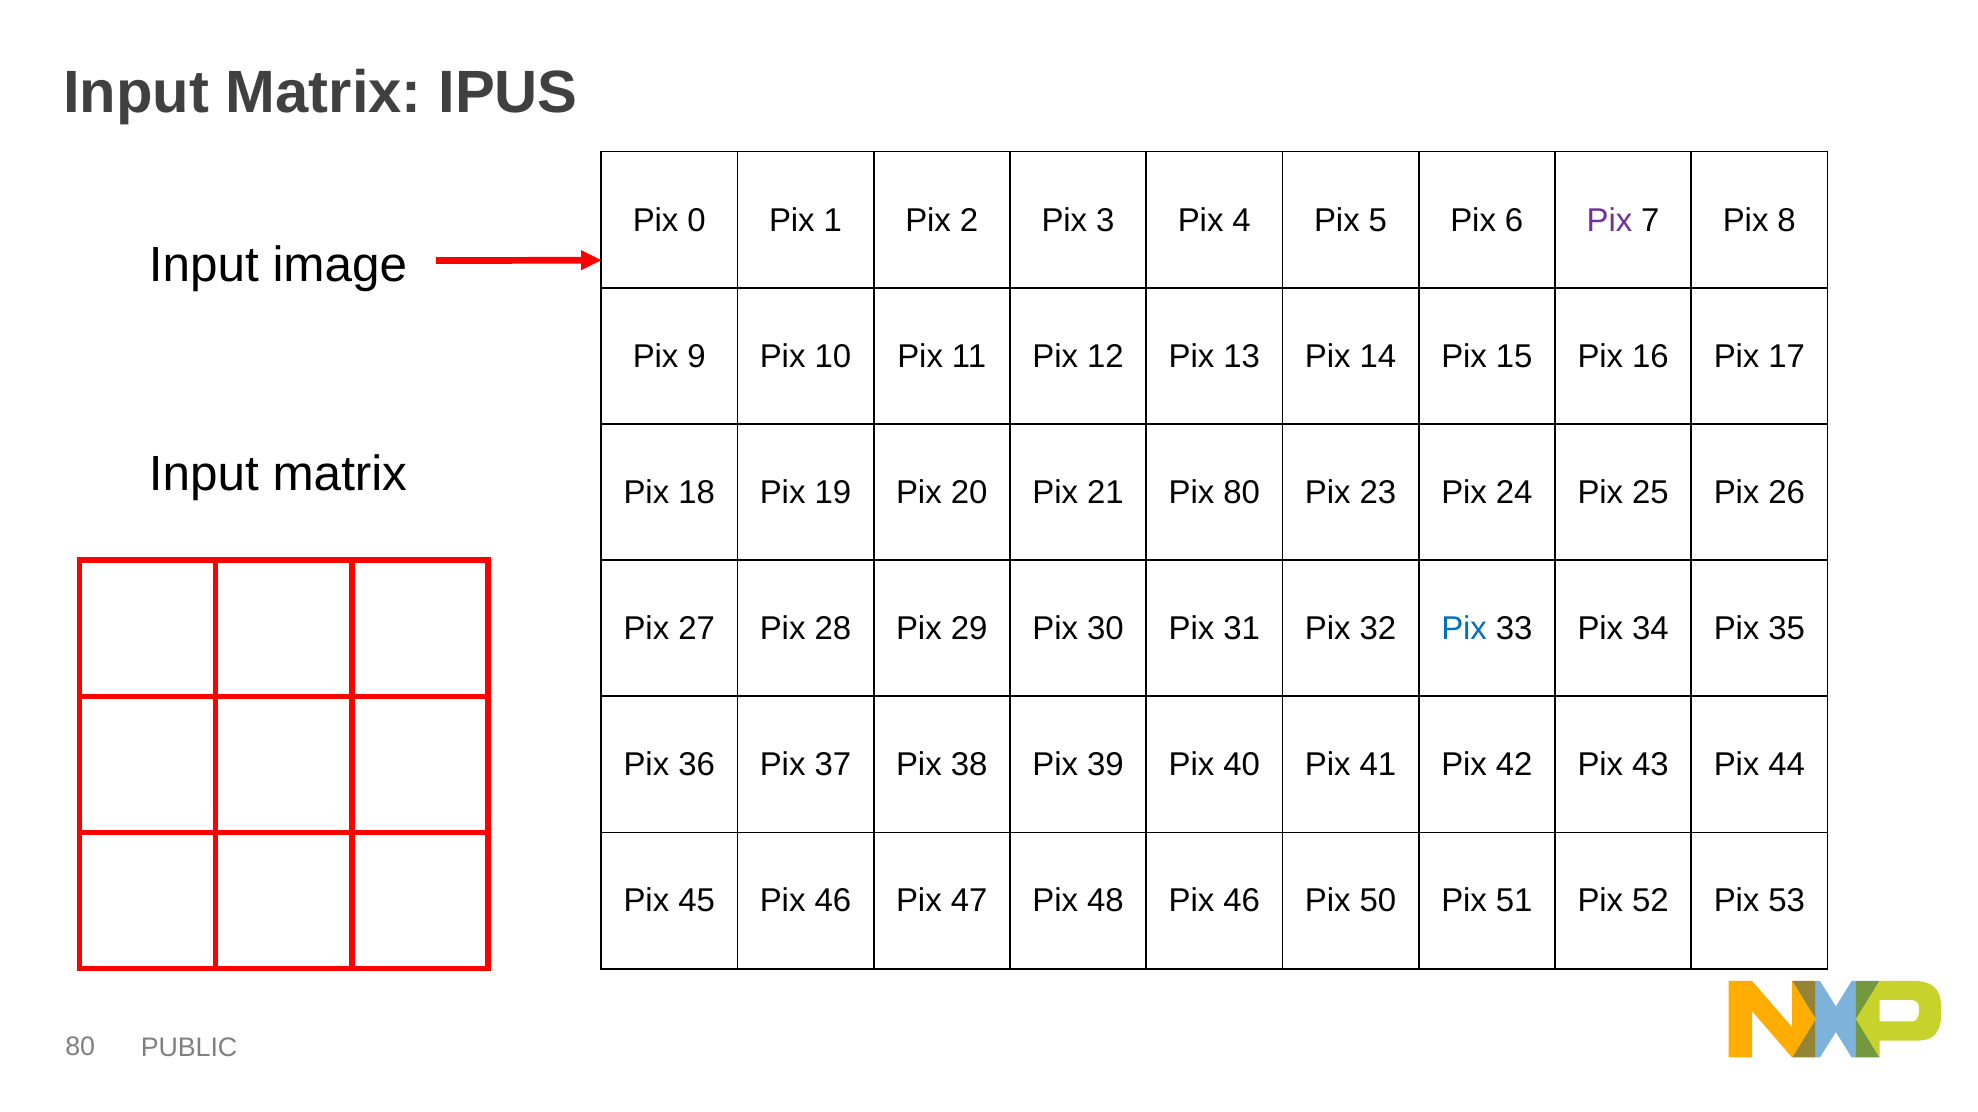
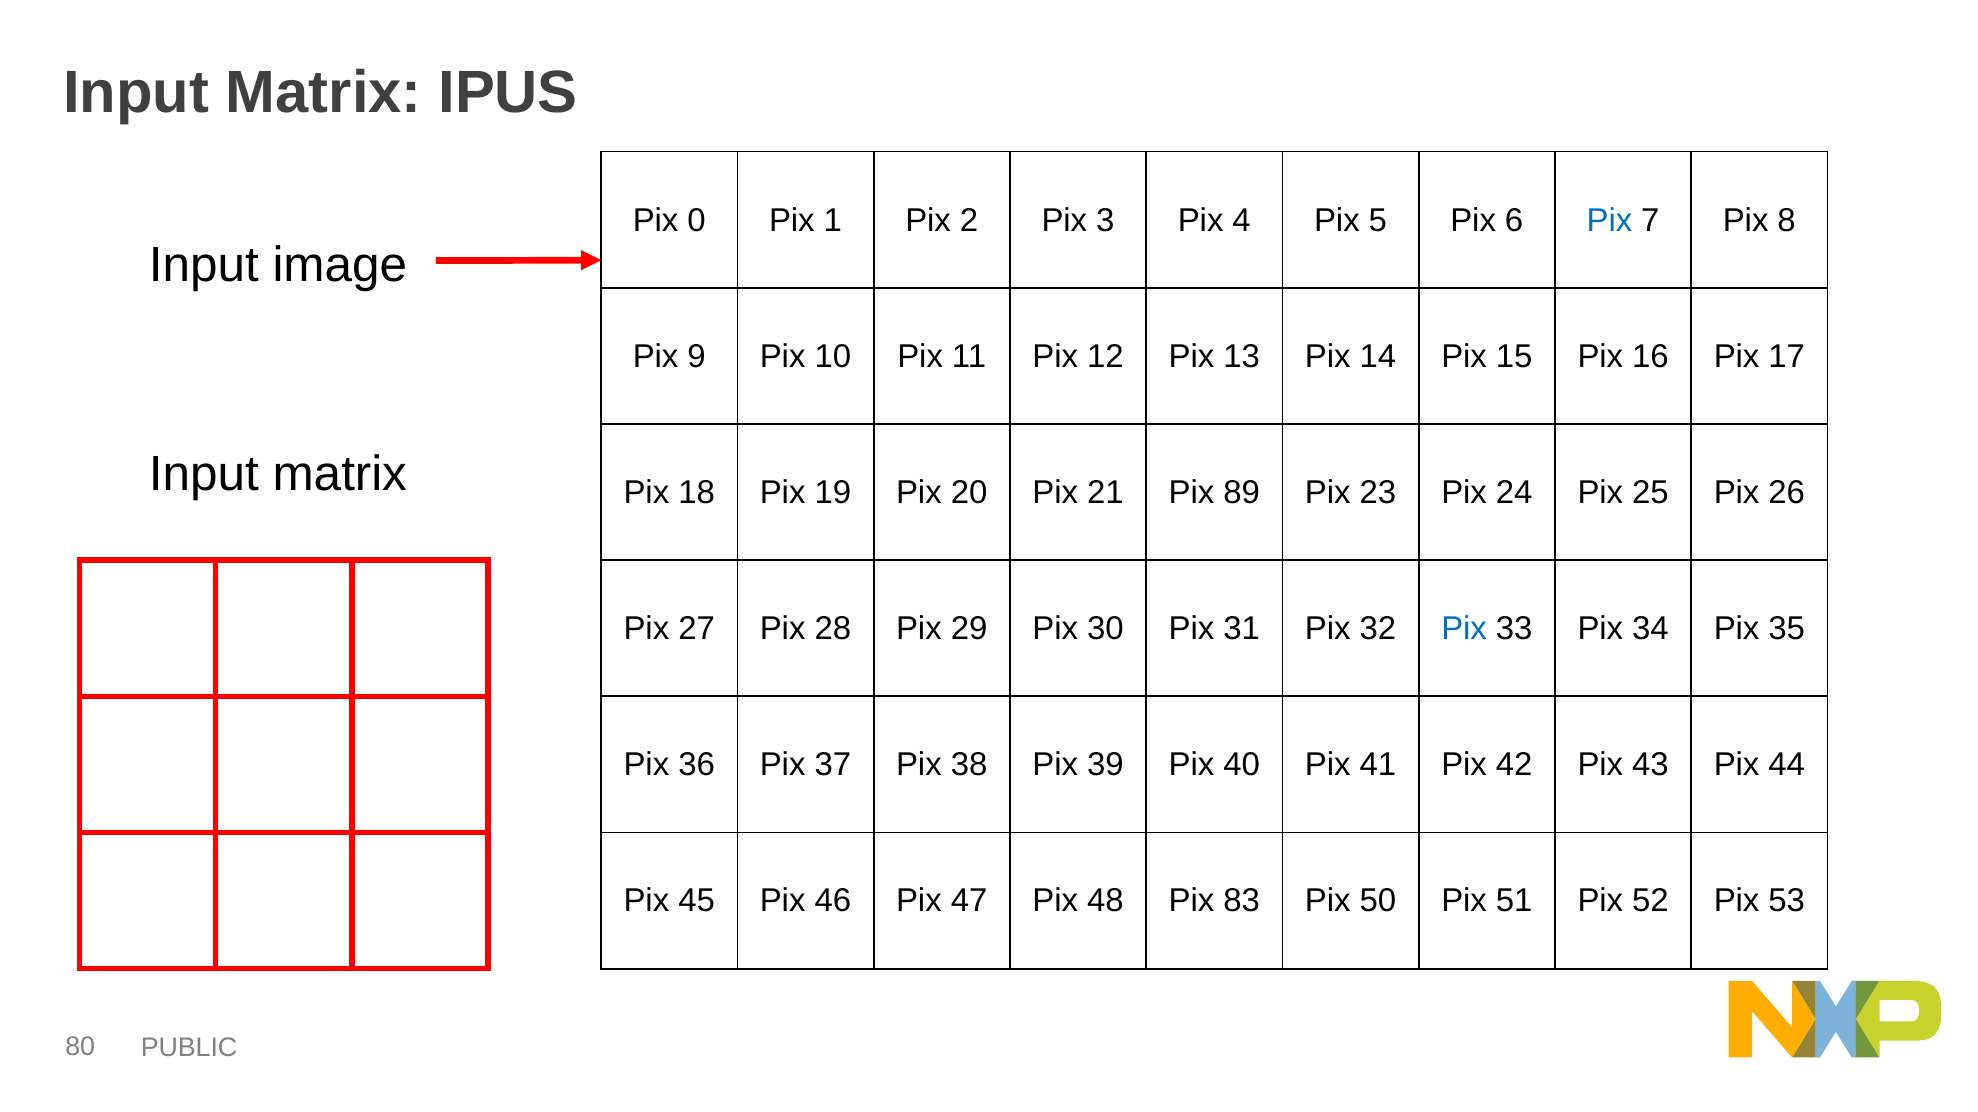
Pix at (1609, 220) colour: purple -> blue
Pix 80: 80 -> 89
48 Pix 46: 46 -> 83
